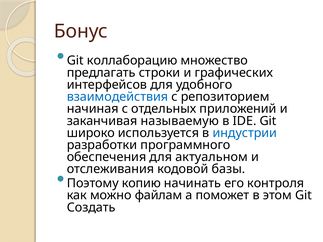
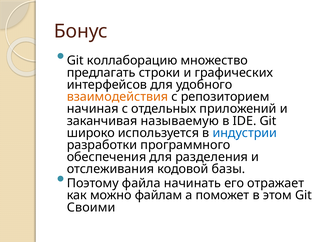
взаимодействия colour: blue -> orange
актуальном: актуальном -> разделения
копию: копию -> файла
контроля: контроля -> отражает
Создать: Создать -> Своими
